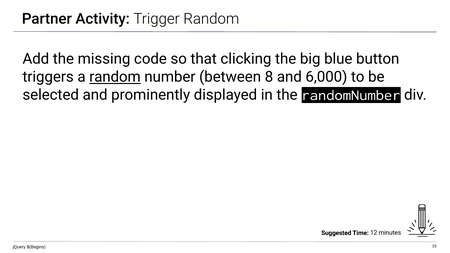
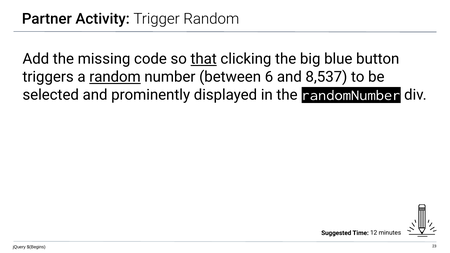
that underline: none -> present
8: 8 -> 6
6,000: 6,000 -> 8,537
